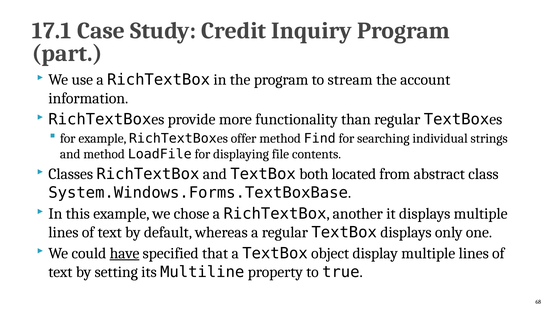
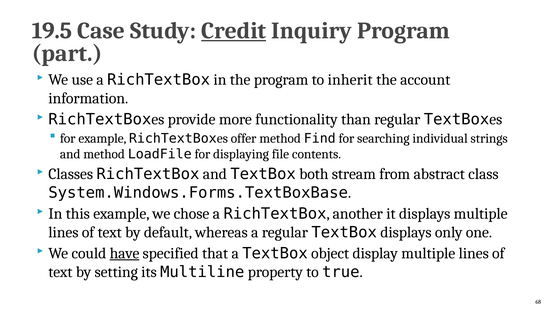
17.1: 17.1 -> 19.5
Credit underline: none -> present
stream: stream -> inherit
located: located -> stream
